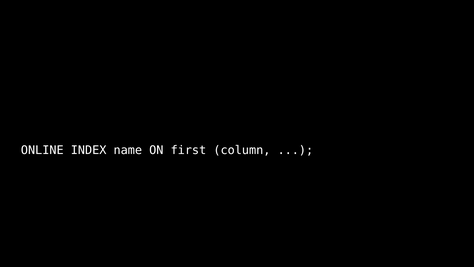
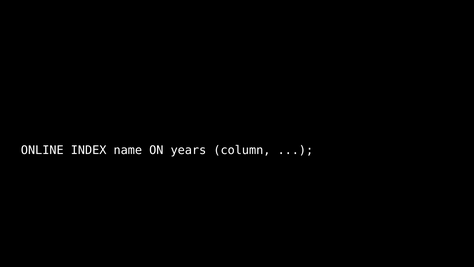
first: first -> years
